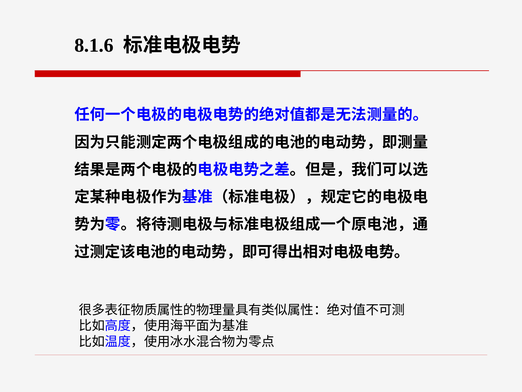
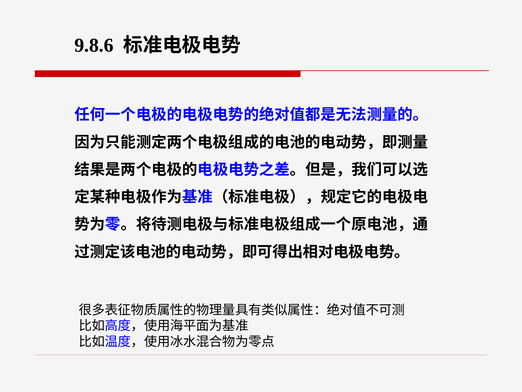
8.1.6: 8.1.6 -> 9.8.6
